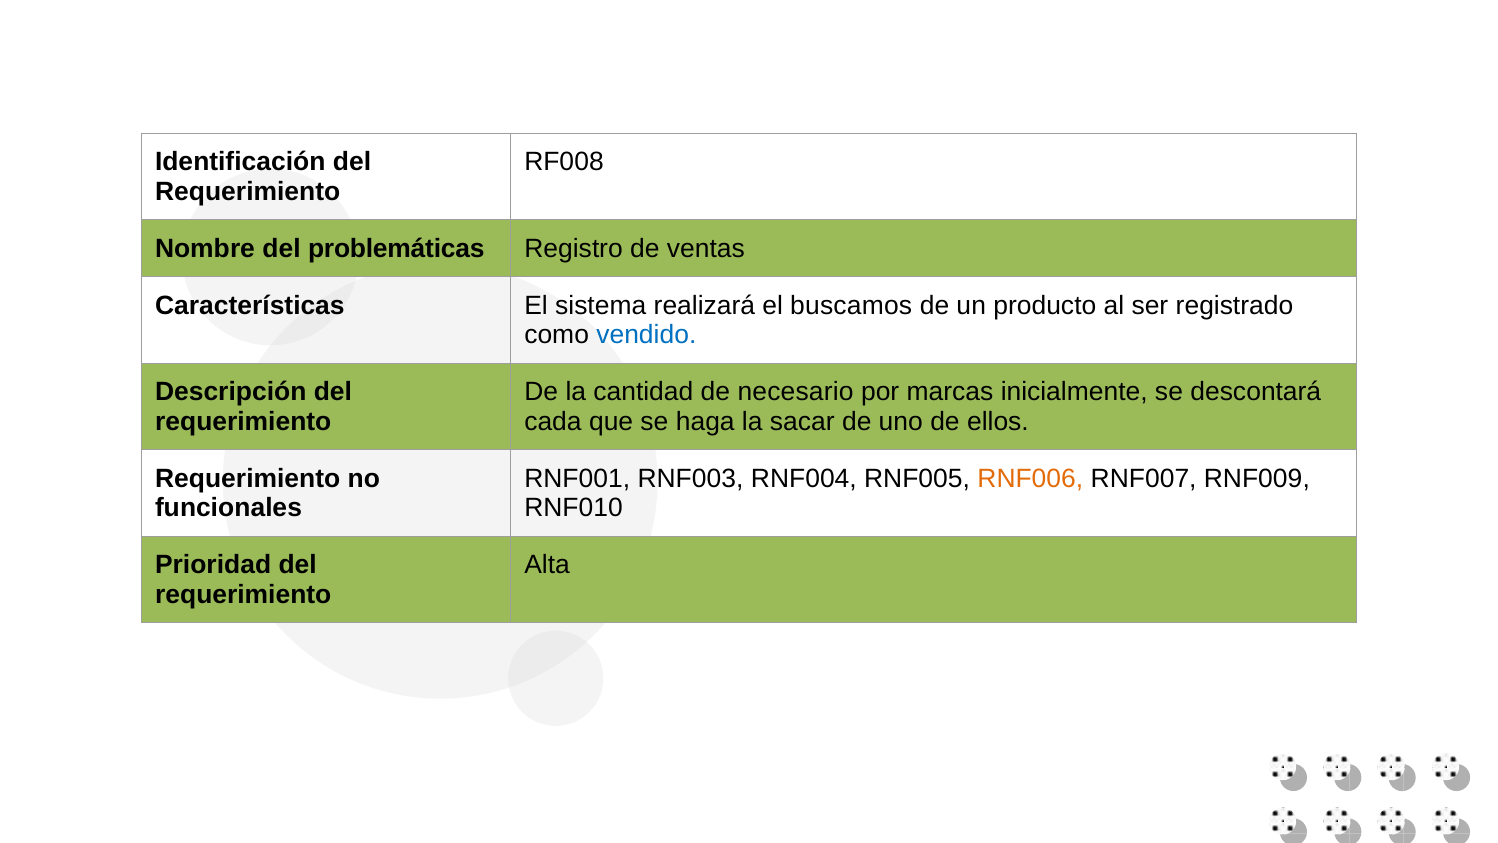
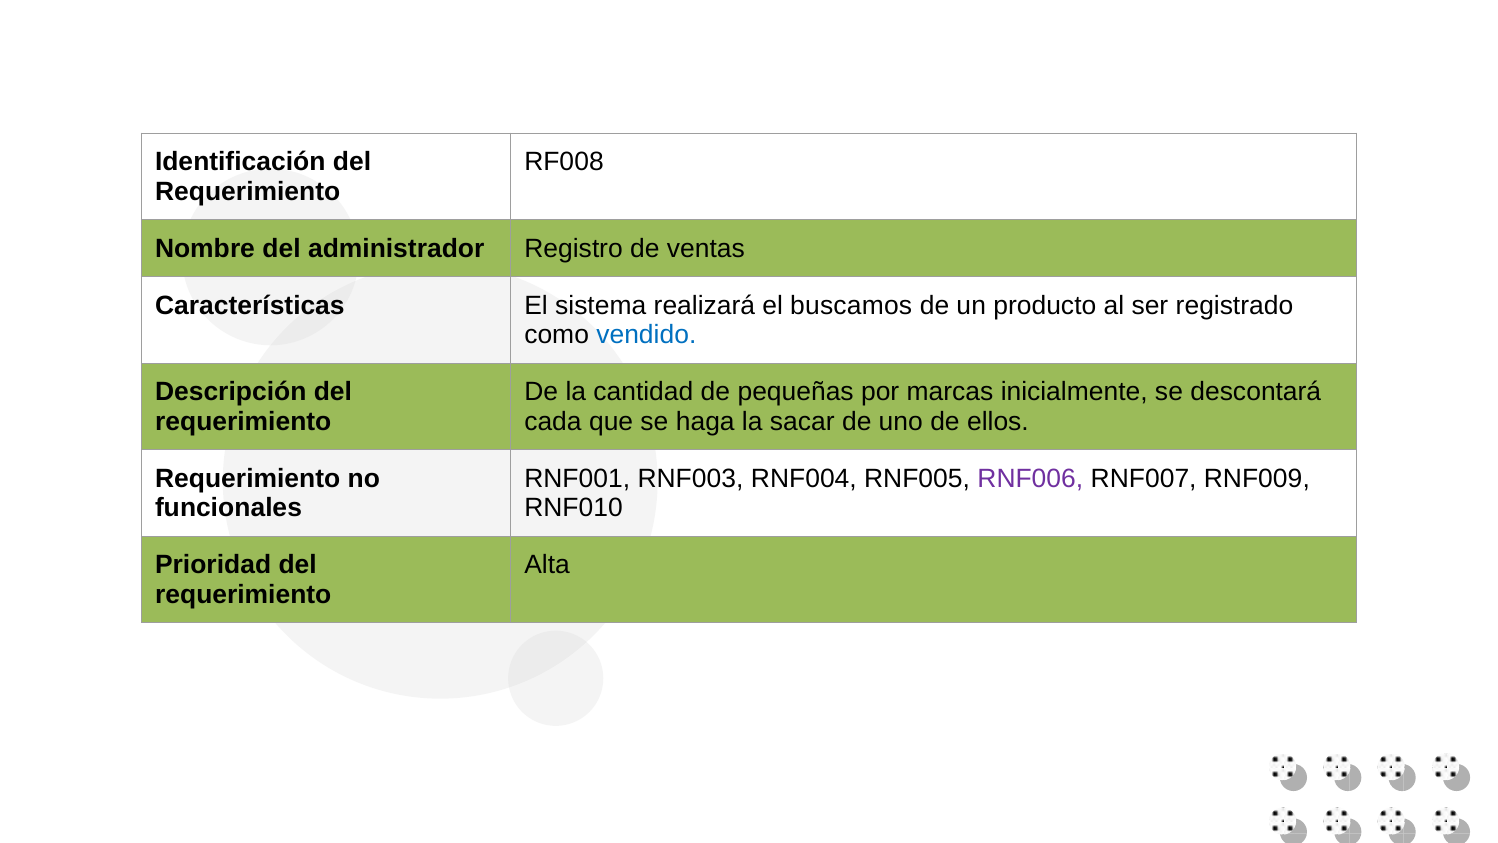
problemáticas: problemáticas -> administrador
necesario: necesario -> pequeñas
RNF006 colour: orange -> purple
